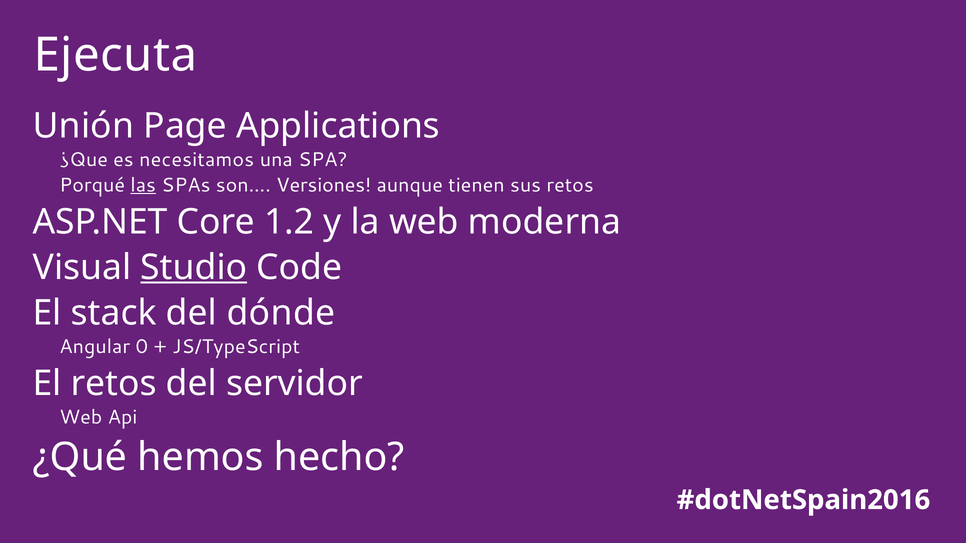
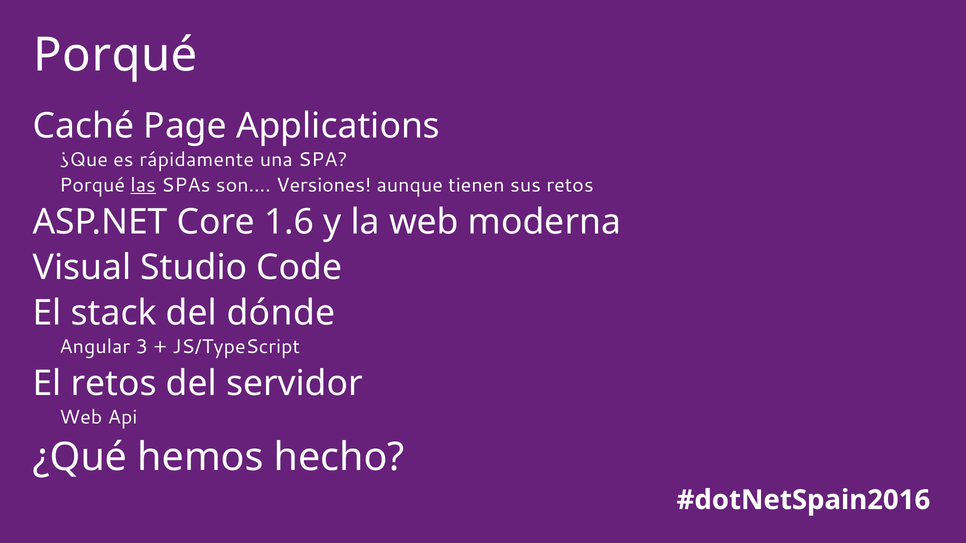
Ejecuta at (115, 55): Ejecuta -> Porqué
Unión: Unión -> Caché
necesitamos: necesitamos -> rápidamente
1.2: 1.2 -> 1.6
Studio underline: present -> none
0: 0 -> 3
